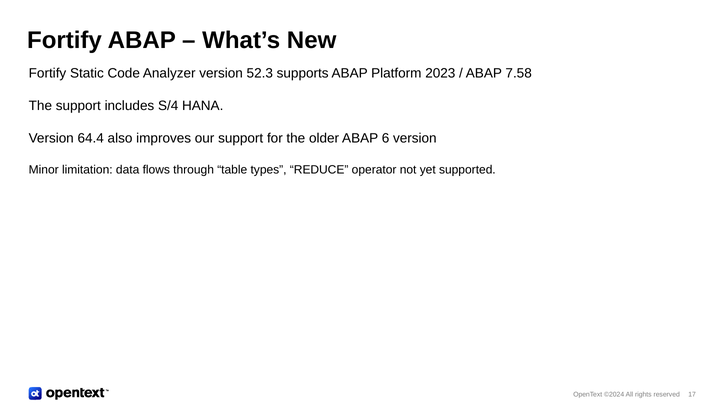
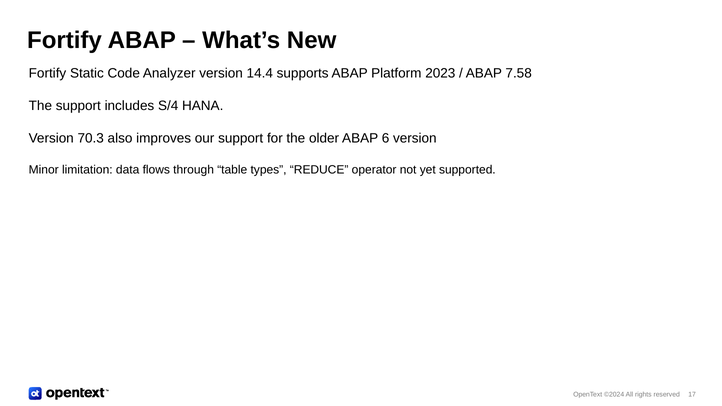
52.3: 52.3 -> 14.4
64.4: 64.4 -> 70.3
